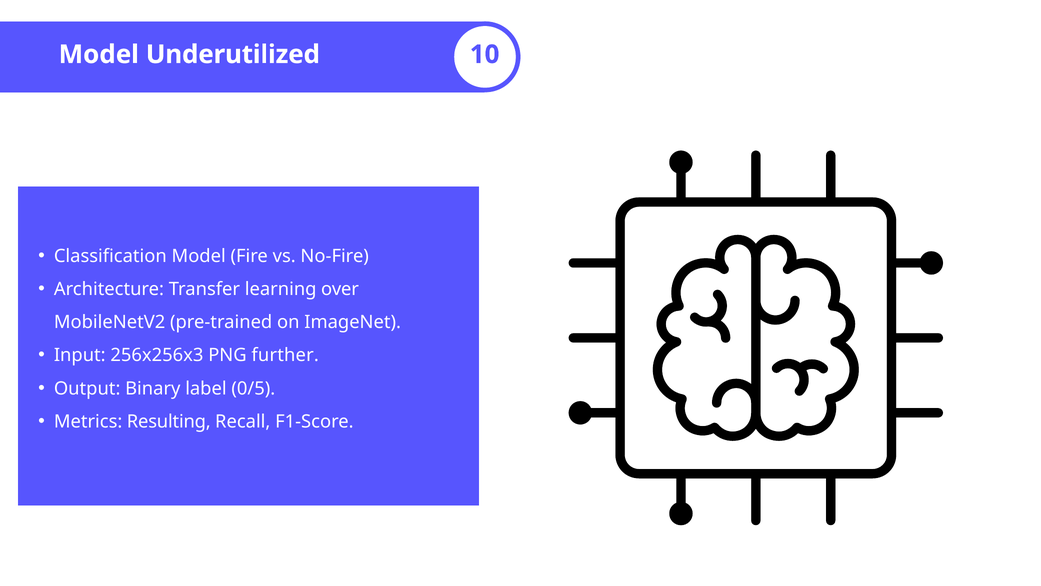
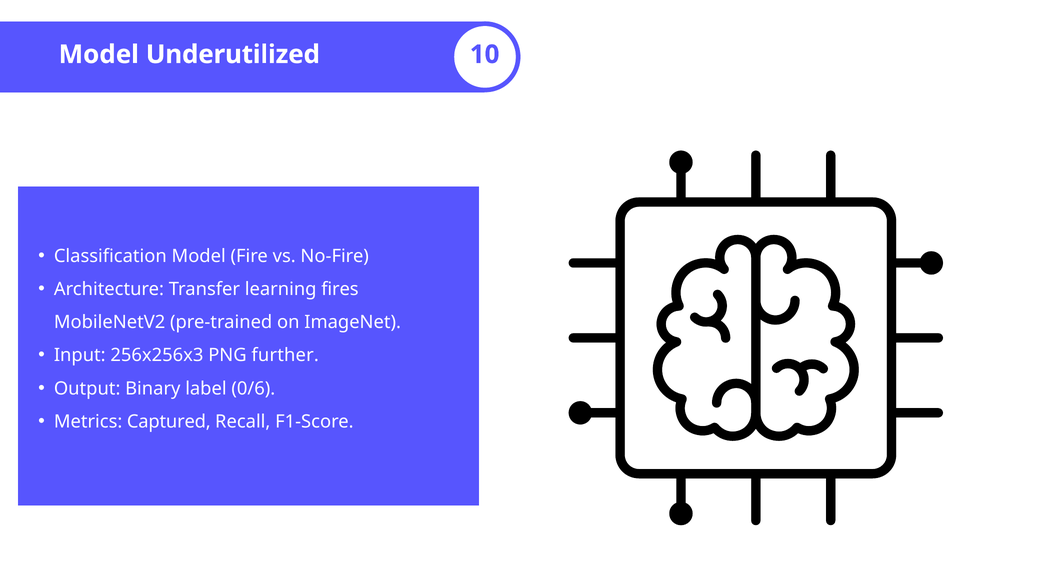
over: over -> fires
0/5: 0/5 -> 0/6
Resulting: Resulting -> Captured
